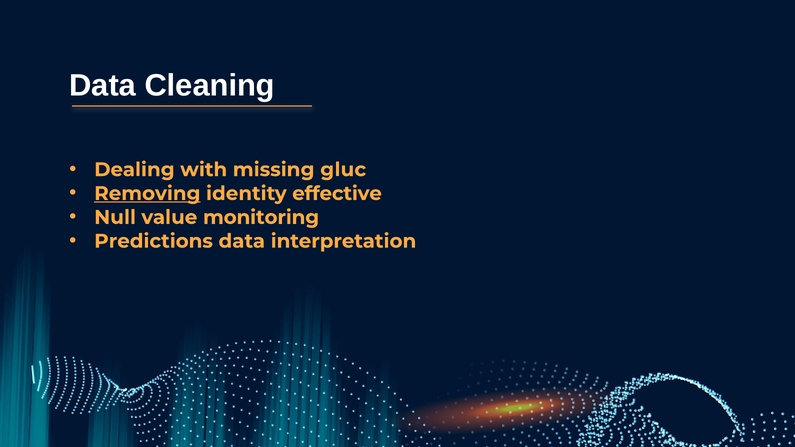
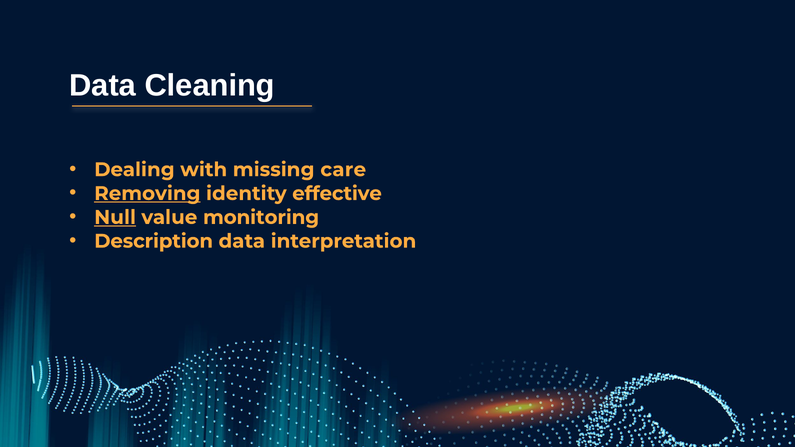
gluc: gluc -> care
Null underline: none -> present
Predictions: Predictions -> Description
